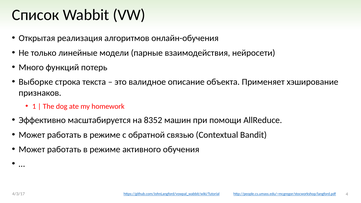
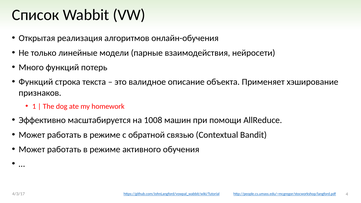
Выборке at (36, 82): Выборке -> Функций
8352: 8352 -> 1008
